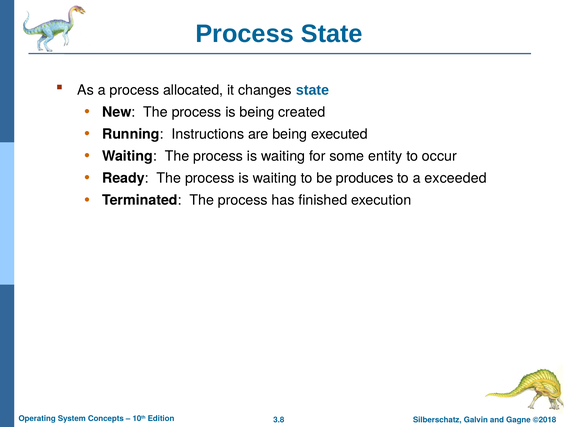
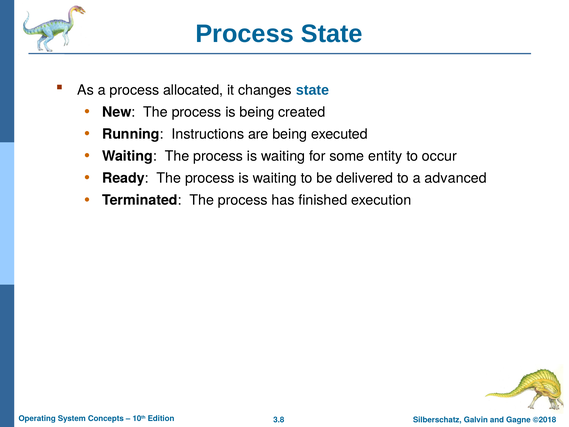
produces: produces -> delivered
exceeded: exceeded -> advanced
